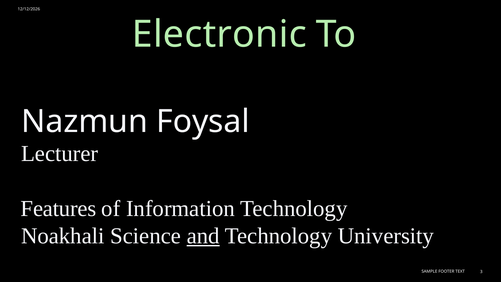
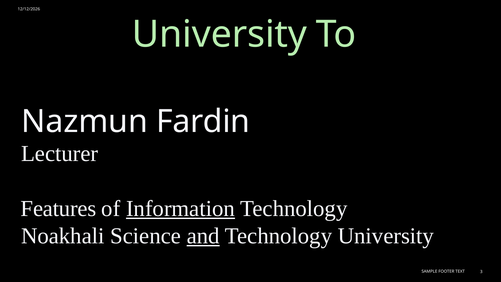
Electronic at (219, 34): Electronic -> University
Foysal: Foysal -> Fardin
Information underline: none -> present
